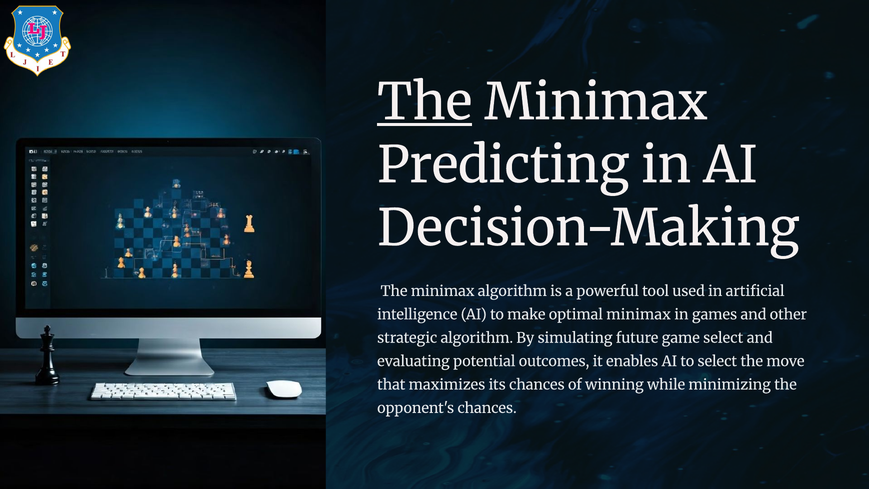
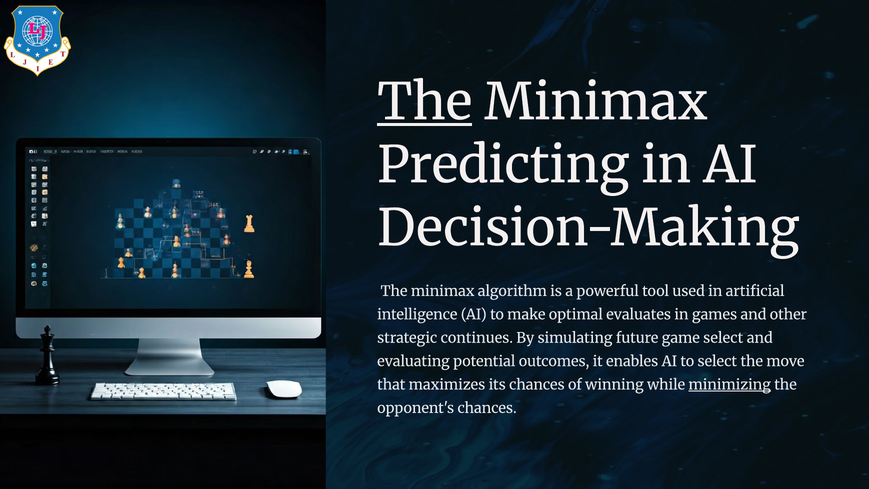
optimal minimax: minimax -> evaluates
strategic algorithm: algorithm -> continues
minimizing underline: none -> present
